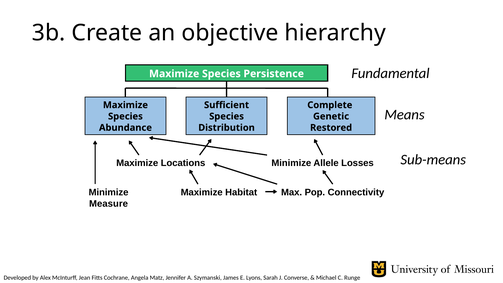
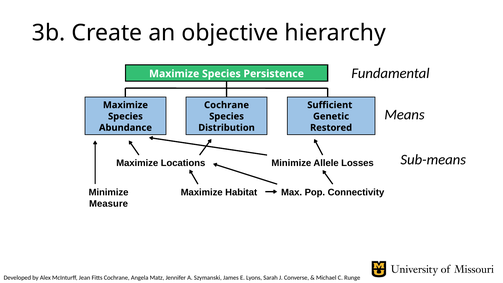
Sufficient at (227, 105): Sufficient -> Cochrane
Complete: Complete -> Sufficient
